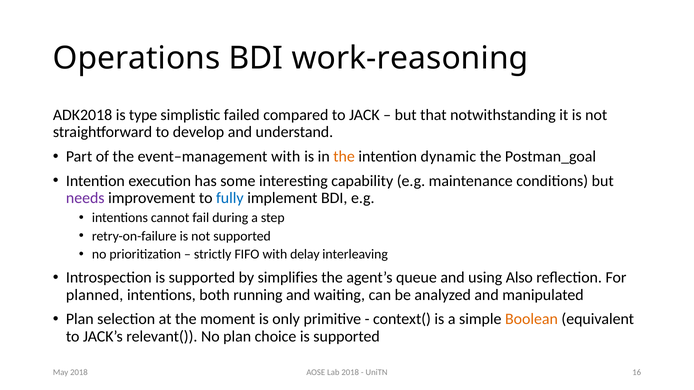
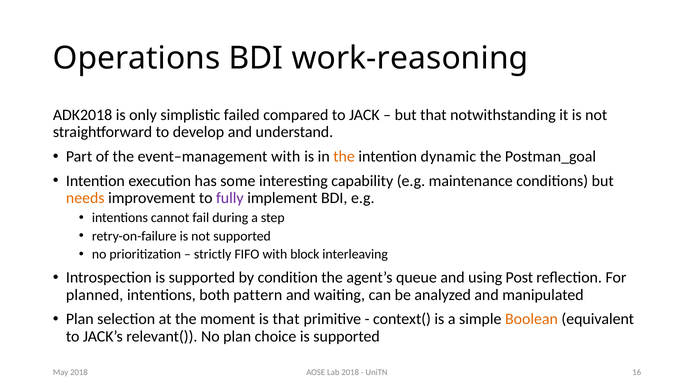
type: type -> only
needs colour: purple -> orange
fully colour: blue -> purple
delay: delay -> block
simplifies: simplifies -> condition
Also: Also -> Post
running: running -> pattern
is only: only -> that
